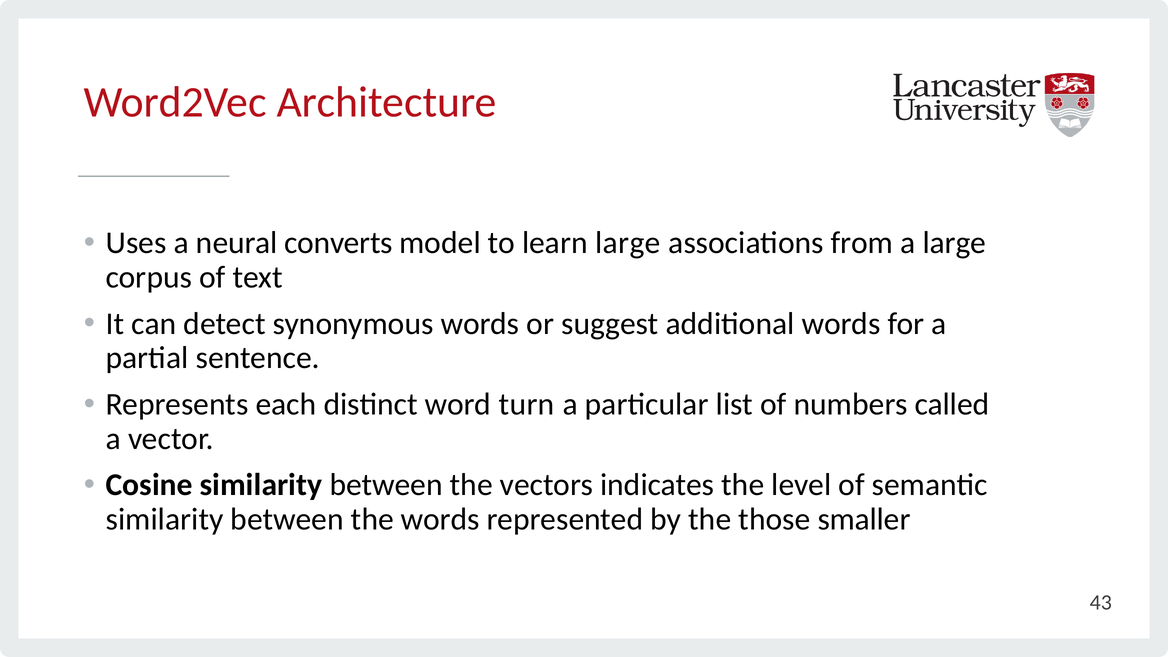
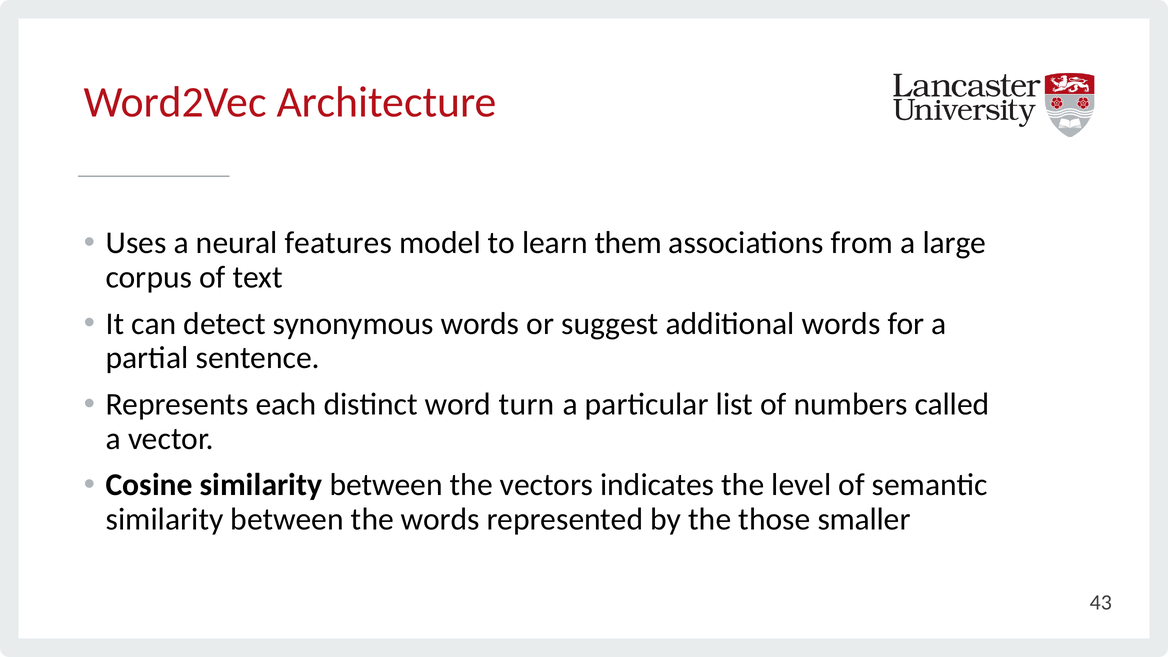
converts: converts -> features
learn large: large -> them
